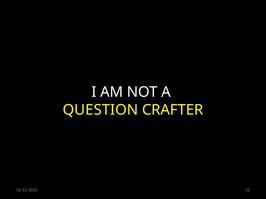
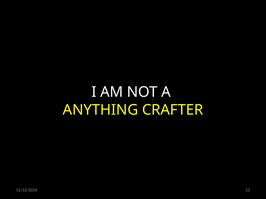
QUESTION: QUESTION -> ANYTHING
